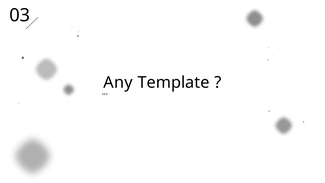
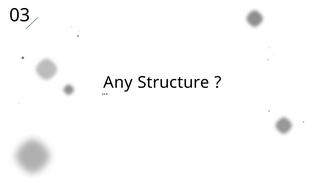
Template: Template -> Structure
